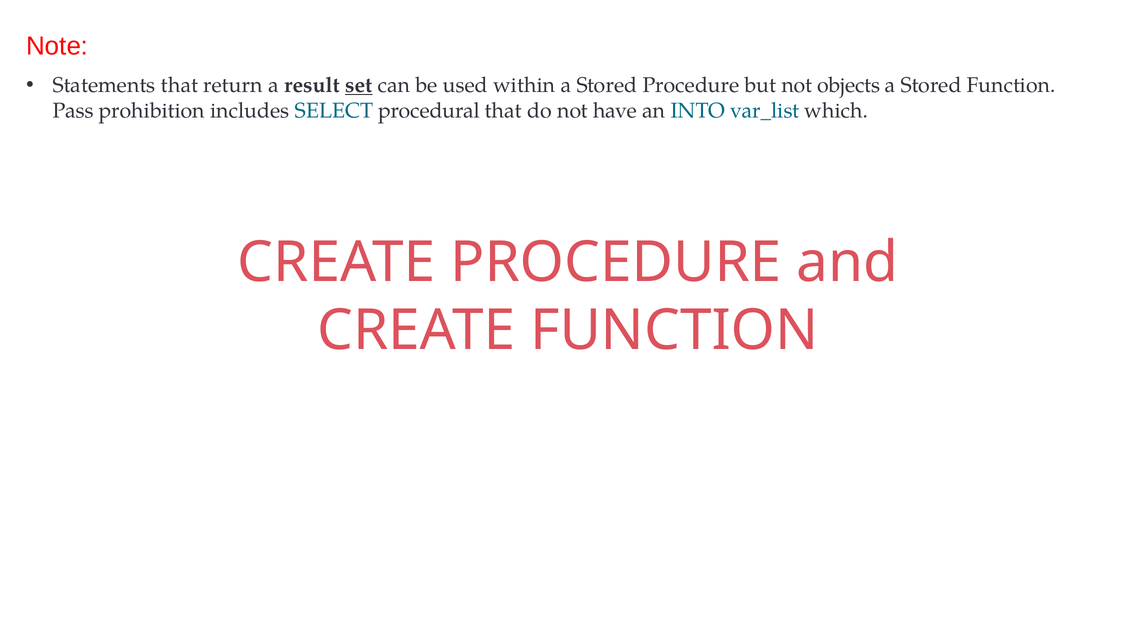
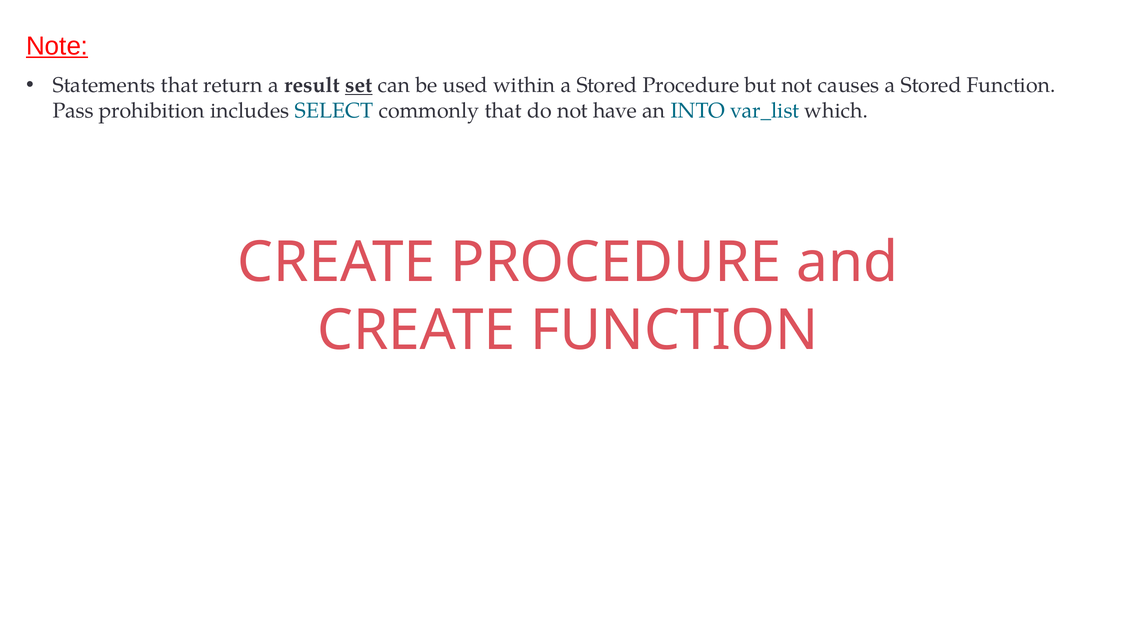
Note underline: none -> present
objects: objects -> causes
procedural: procedural -> commonly
